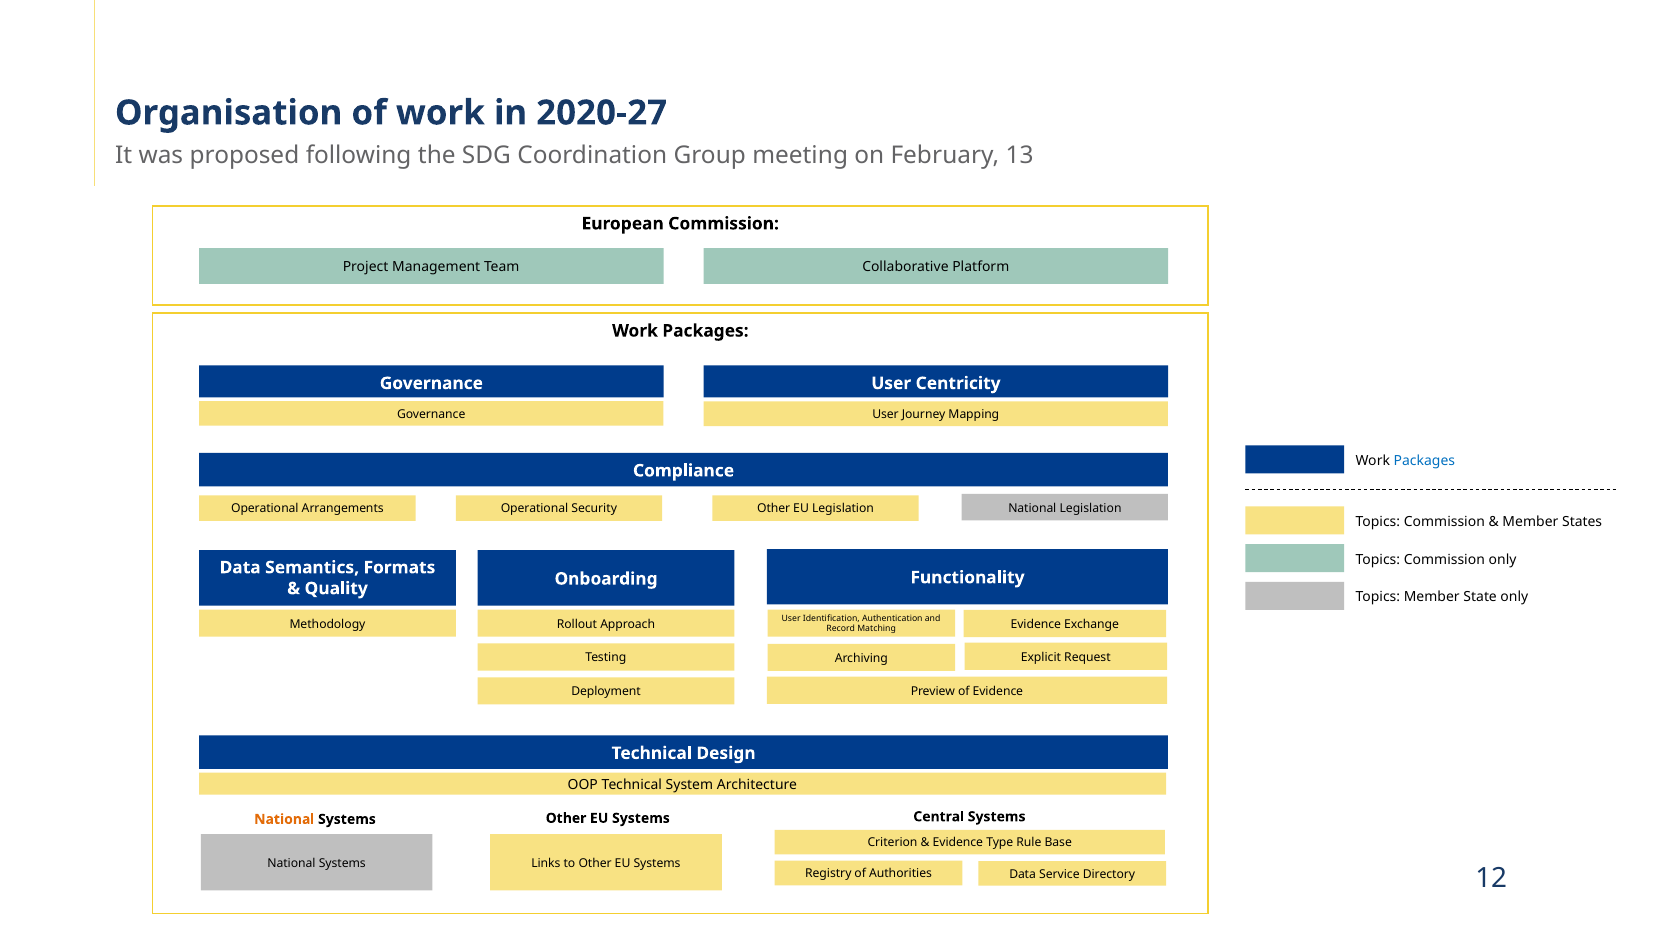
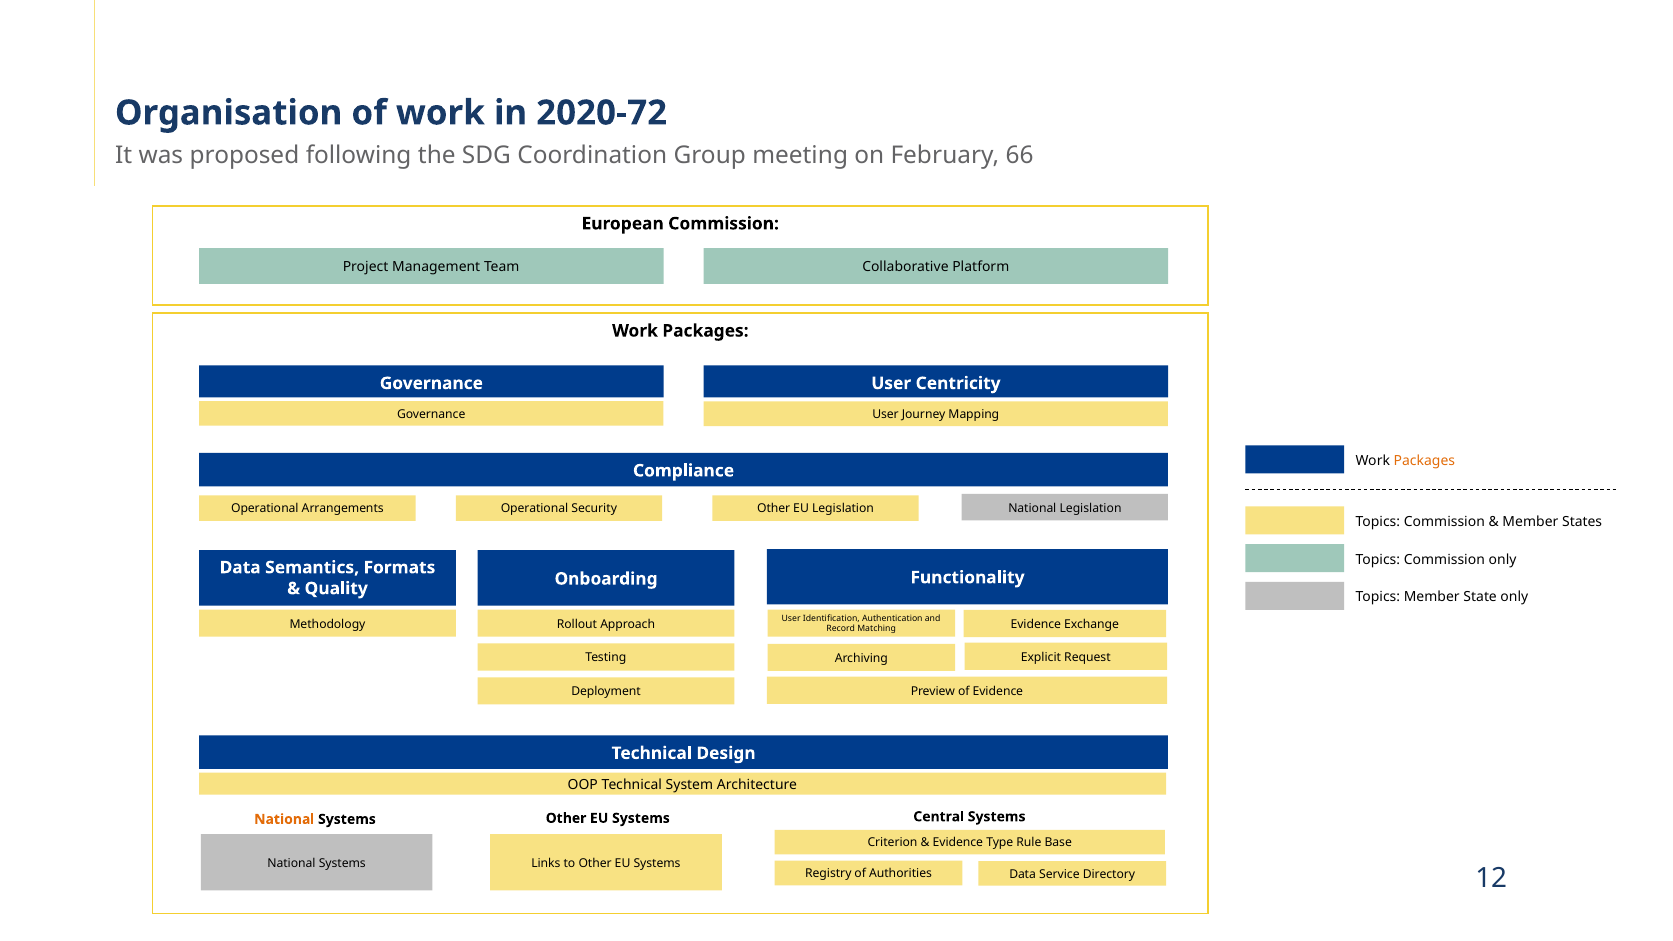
2020-27: 2020-27 -> 2020-72
13: 13 -> 66
Packages at (1424, 461) colour: blue -> orange
